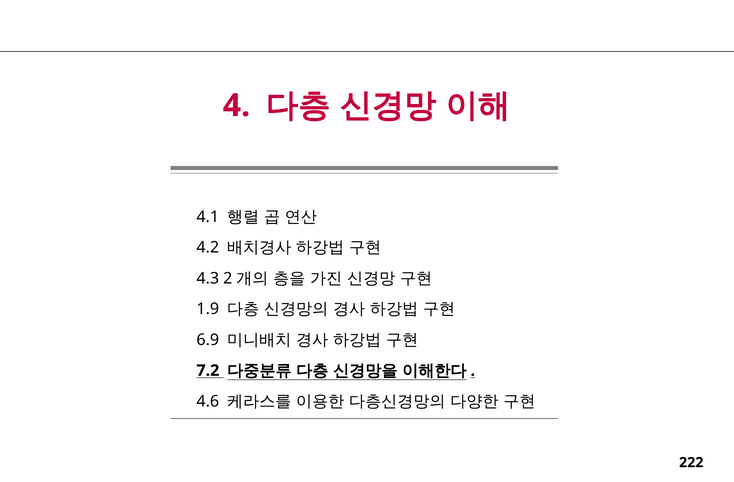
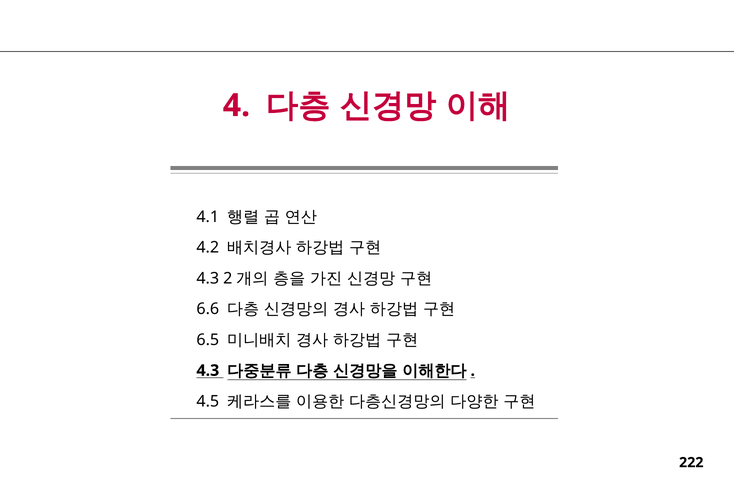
1.9: 1.9 -> 6.6
6.9: 6.9 -> 6.5
7.2 at (208, 371): 7.2 -> 4.3
4.6: 4.6 -> 4.5
